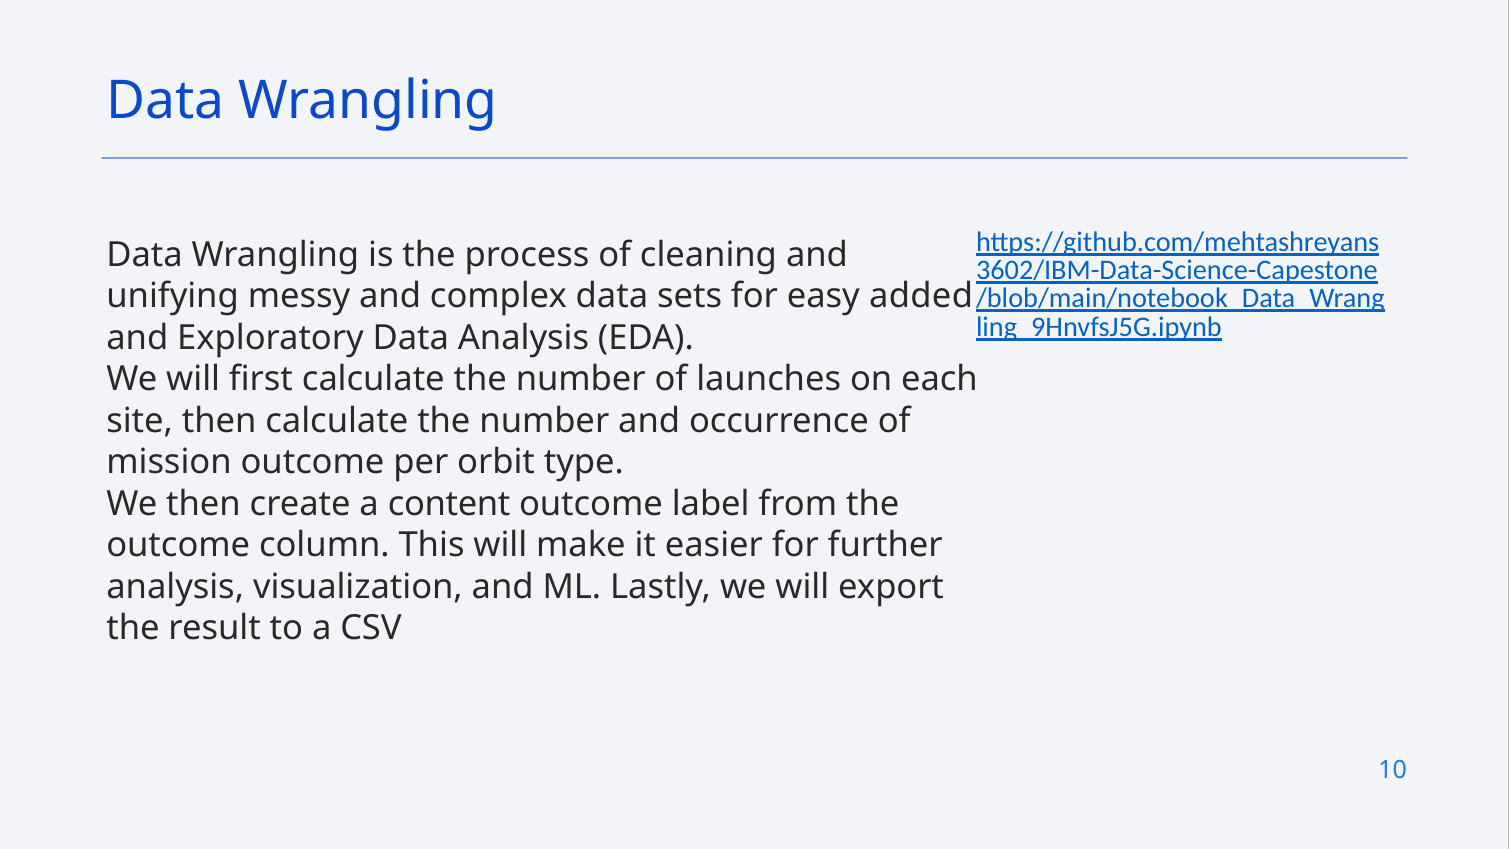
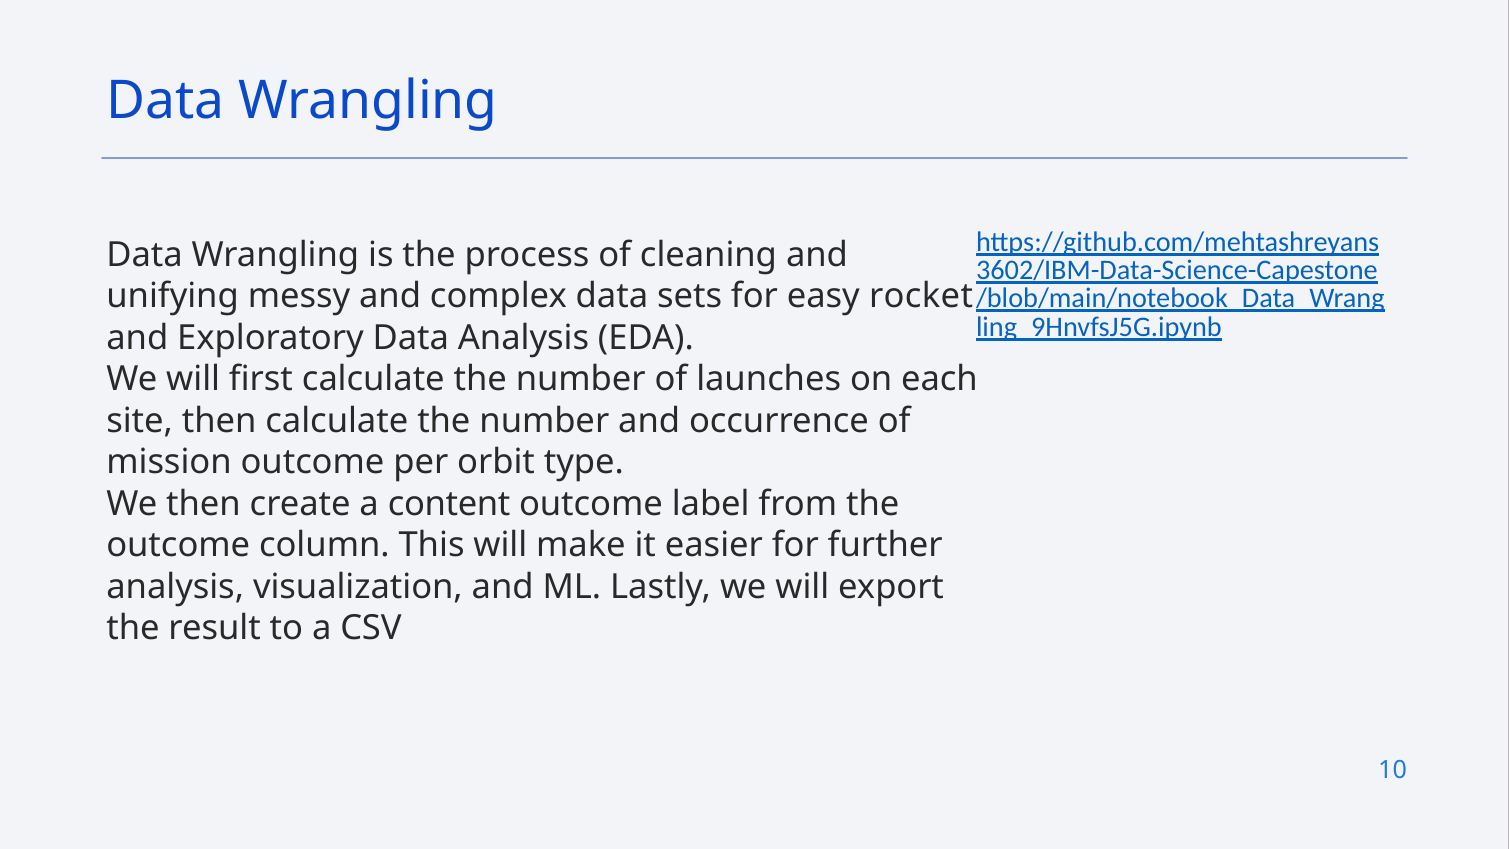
added: added -> rocket
